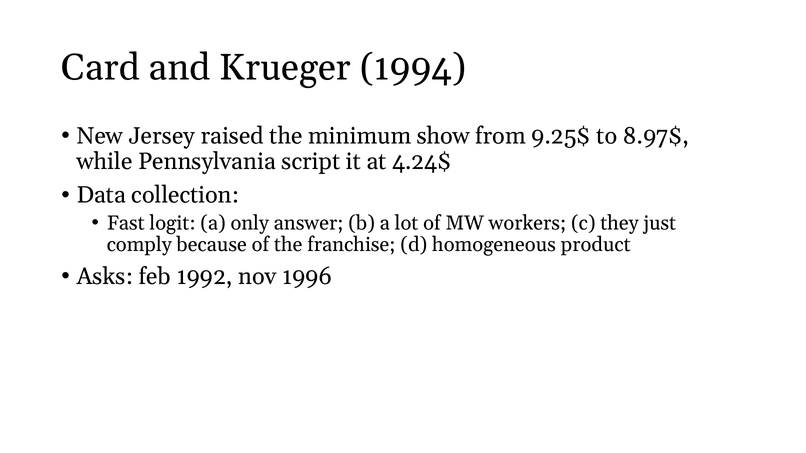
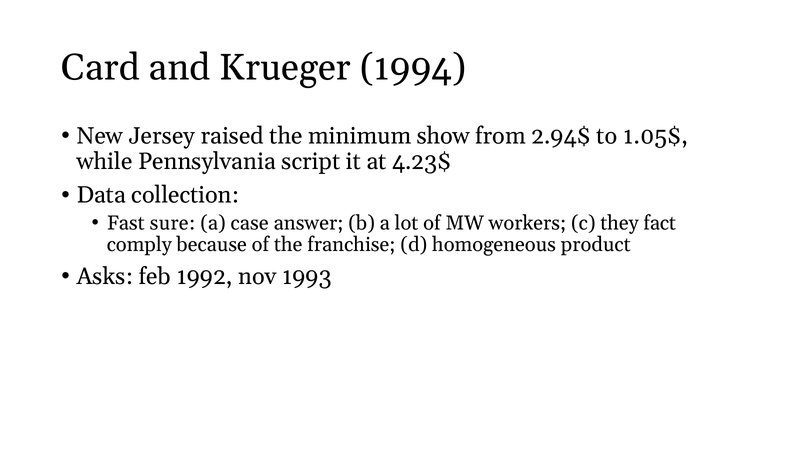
9.25$: 9.25$ -> 2.94$
8.97$: 8.97$ -> 1.05$
4.24$: 4.24$ -> 4.23$
logit: logit -> sure
only: only -> case
just: just -> fact
1996: 1996 -> 1993
